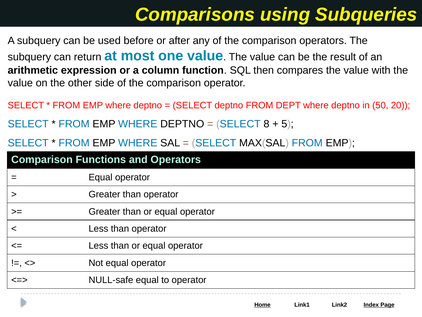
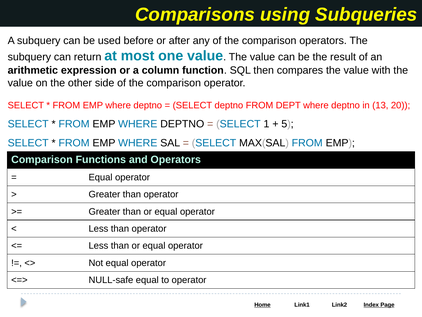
50: 50 -> 13
8: 8 -> 1
